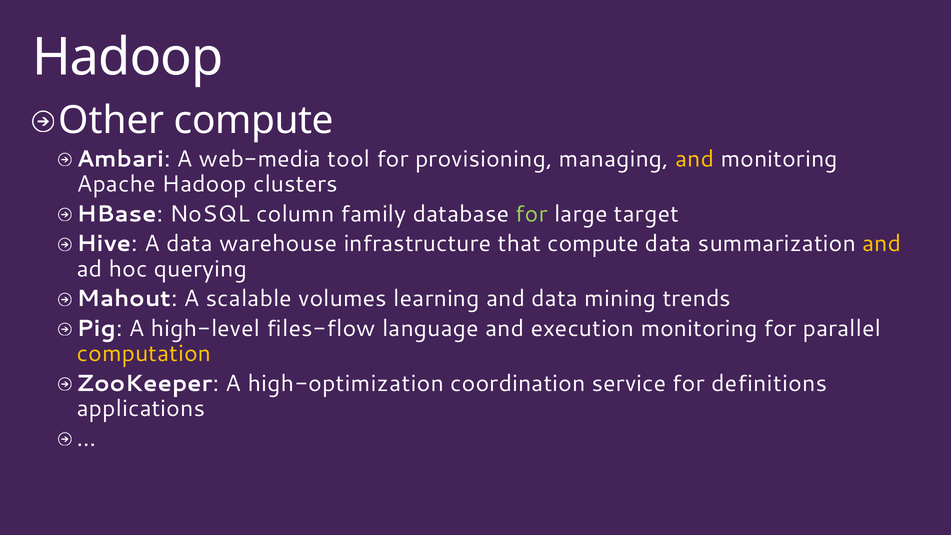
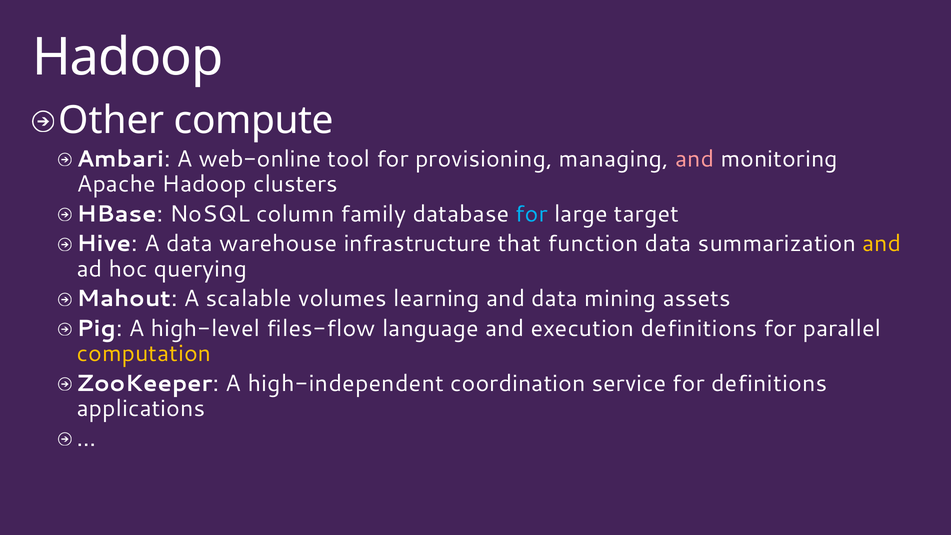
web-media: web-media -> web-online
and at (695, 159) colour: yellow -> pink
for at (532, 214) colour: light green -> light blue
that compute: compute -> function
trends: trends -> assets
execution monitoring: monitoring -> definitions
high-optimization: high-optimization -> high-independent
